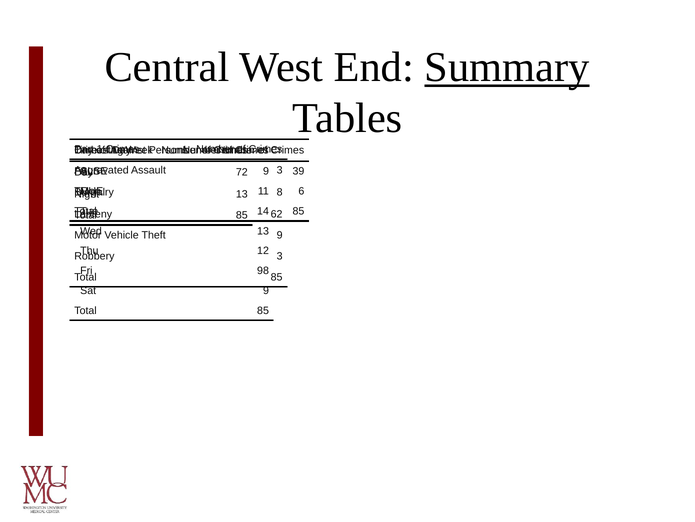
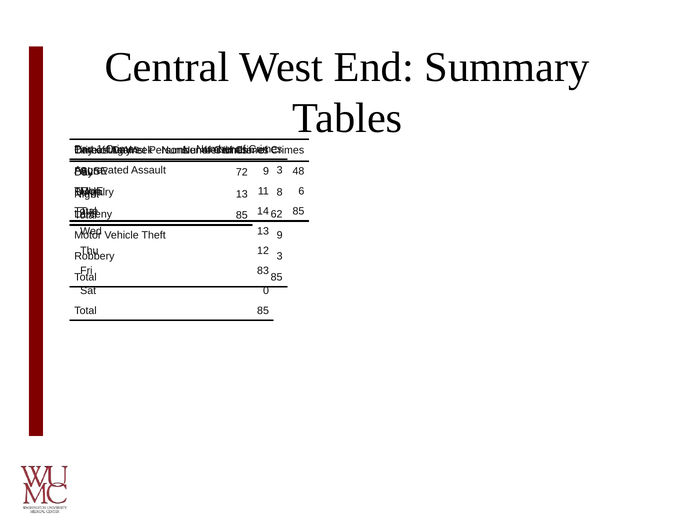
Summary underline: present -> none
39: 39 -> 48
98: 98 -> 83
Sat 9: 9 -> 0
